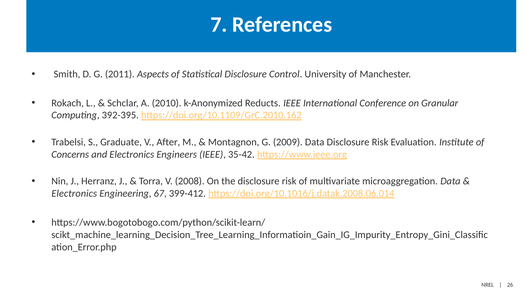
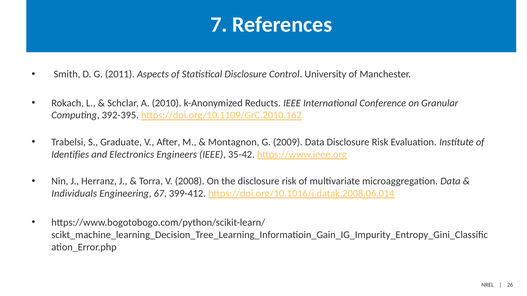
Concerns: Concerns -> Identifies
Electronics at (74, 194): Electronics -> Individuals
